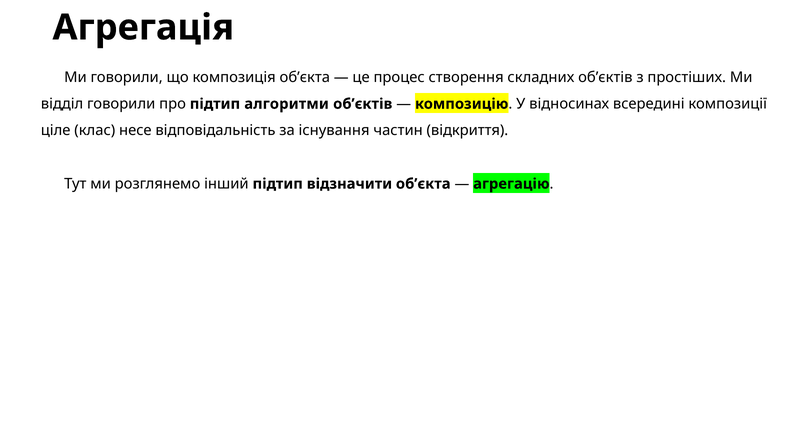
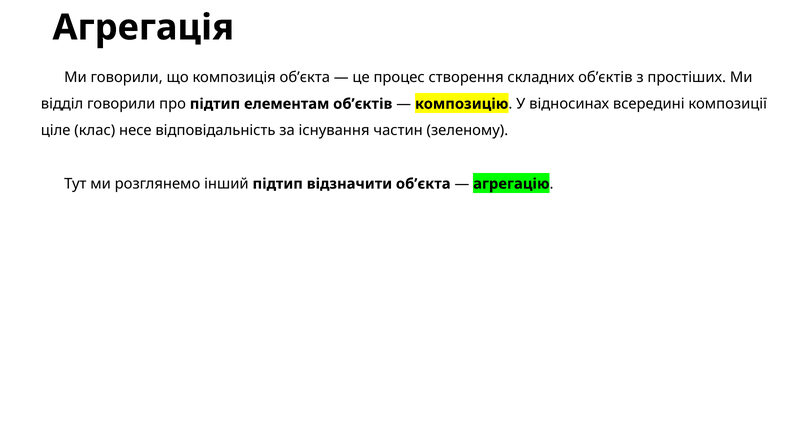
алгоритми: алгоритми -> елементам
відкриття: відкриття -> зеленому
